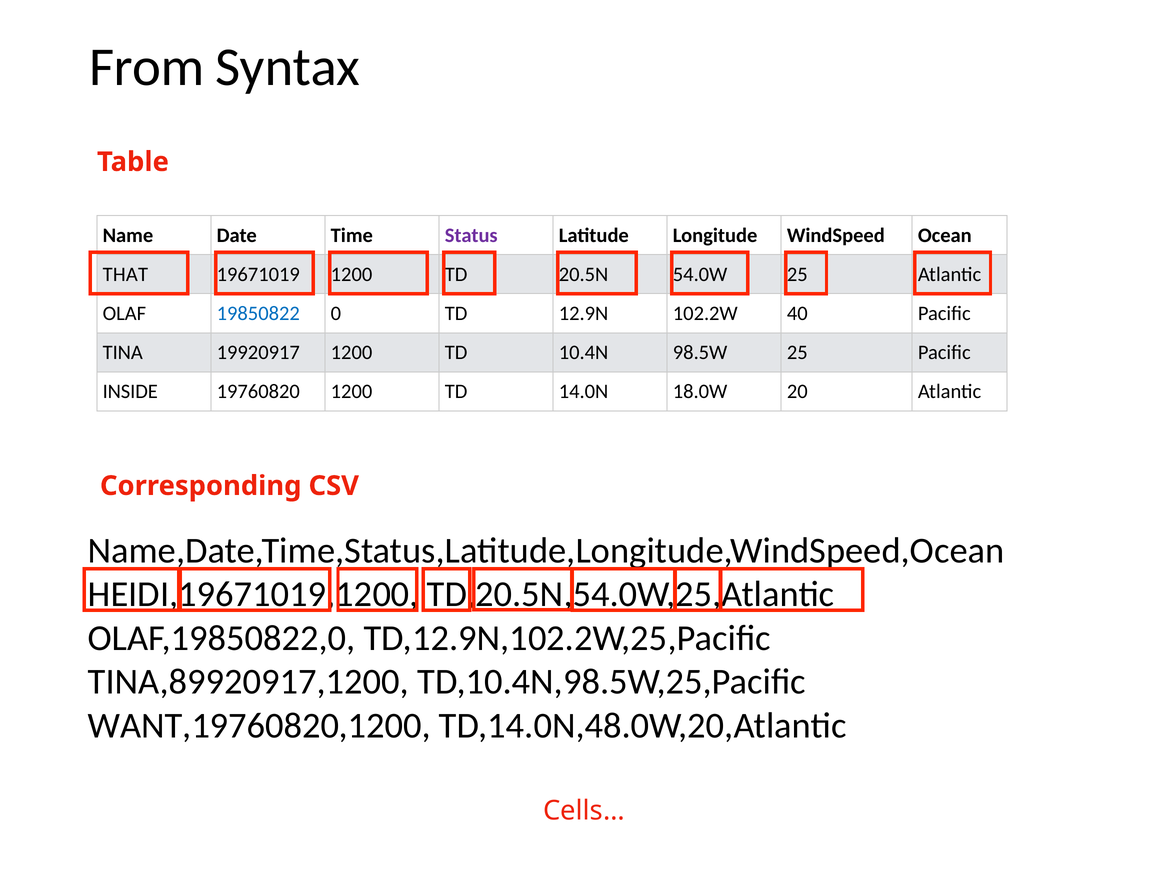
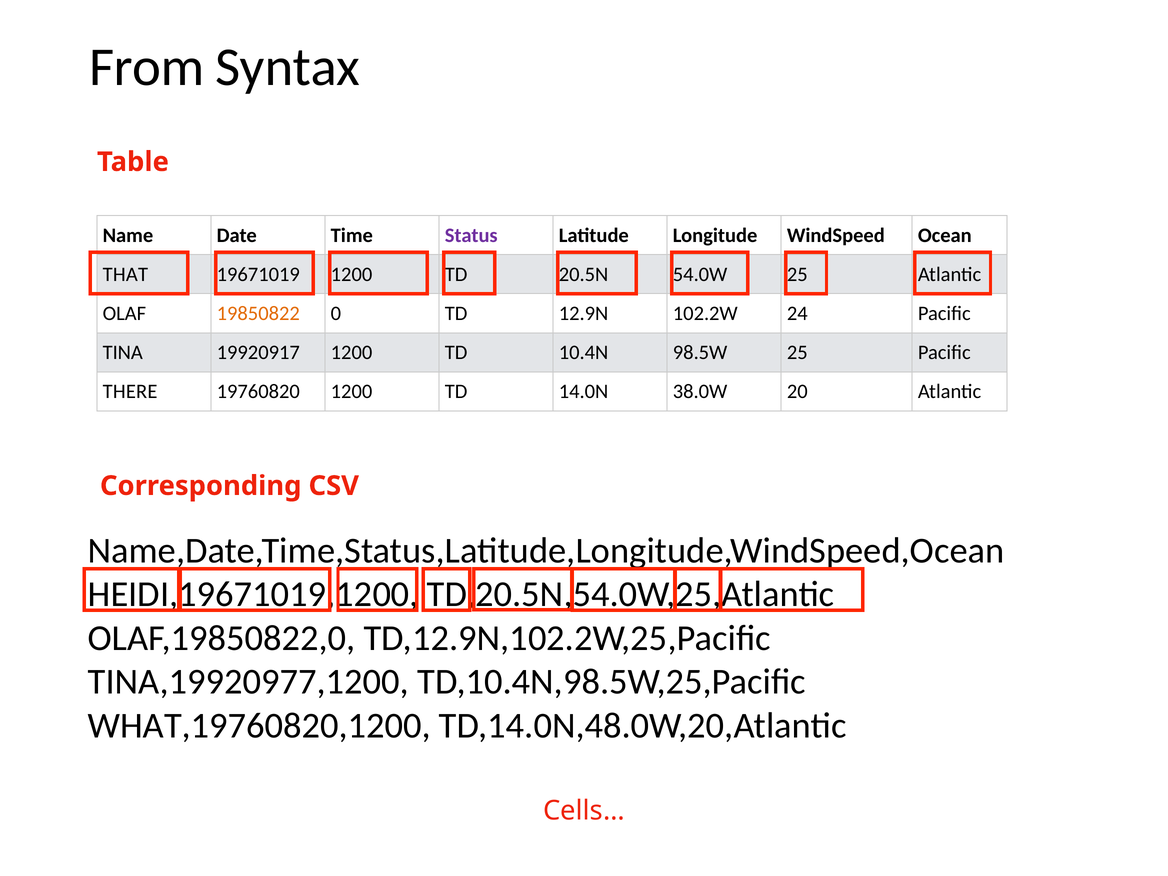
19850822 colour: blue -> orange
40: 40 -> 24
INSIDE: INSIDE -> THERE
18.0W: 18.0W -> 38.0W
TINA,89920917,1200: TINA,89920917,1200 -> TINA,19920977,1200
WANT,19760820,1200: WANT,19760820,1200 -> WHAT,19760820,1200
